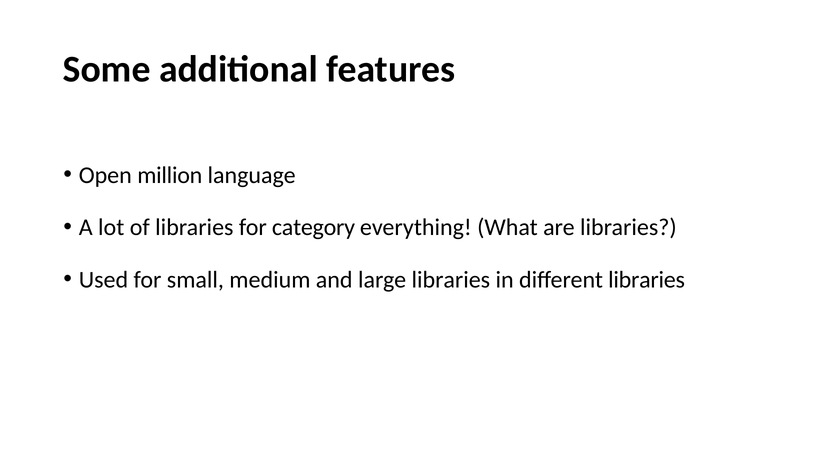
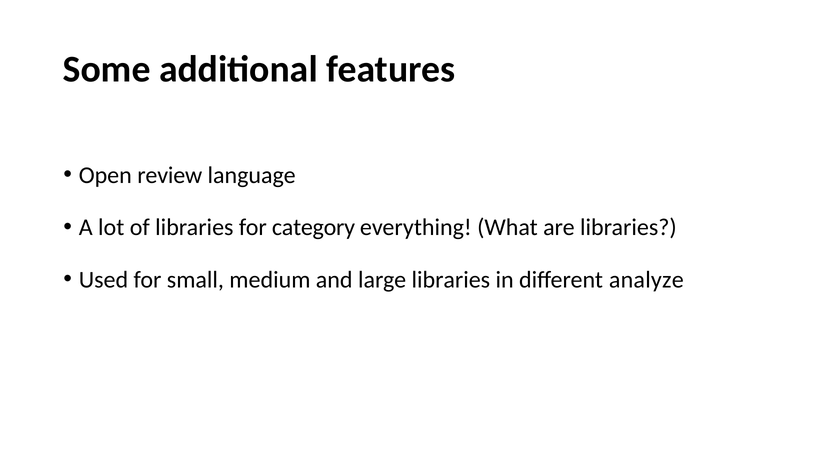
million: million -> review
different libraries: libraries -> analyze
